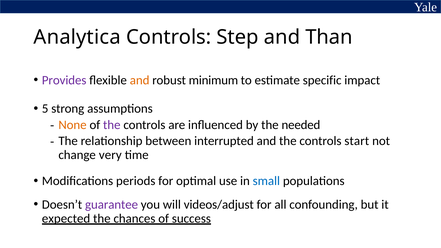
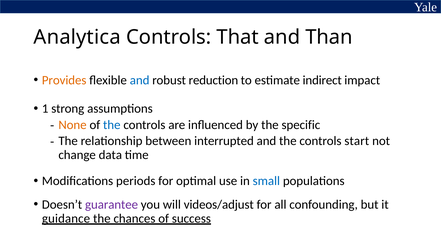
Step: Step -> That
Provides colour: purple -> orange
and at (140, 80) colour: orange -> blue
minimum: minimum -> reduction
specific: specific -> indirect
5: 5 -> 1
the at (112, 125) colour: purple -> blue
needed: needed -> specific
very: very -> data
expected: expected -> guidance
